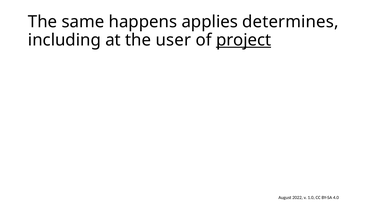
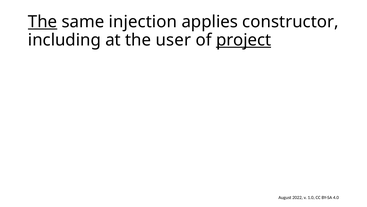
The at (43, 22) underline: none -> present
happens: happens -> injection
determines: determines -> constructor
